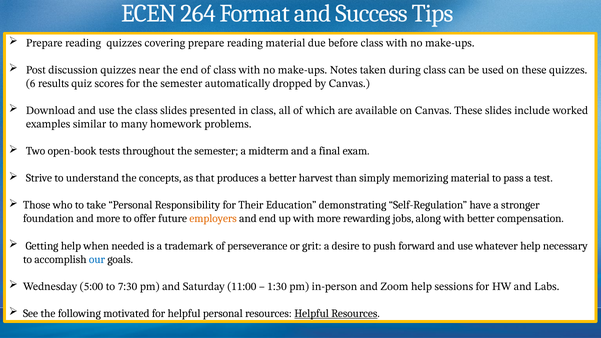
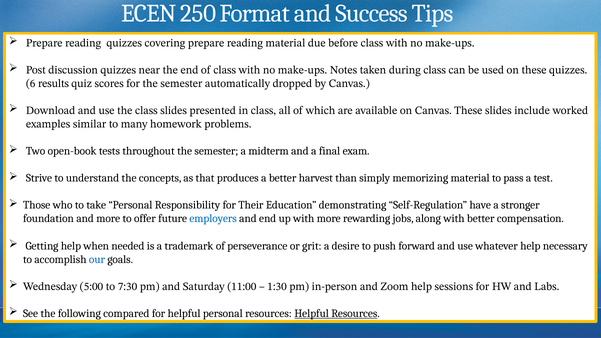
264: 264 -> 250
employers colour: orange -> blue
motivated: motivated -> compared
